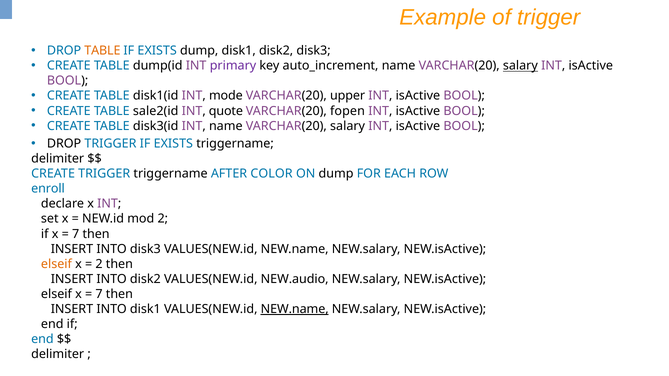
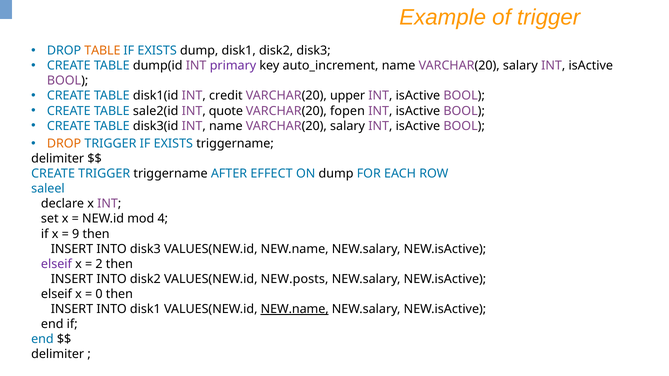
salary at (520, 66) underline: present -> none
mode: mode -> credit
DROP at (64, 144) colour: black -> orange
COLOR: COLOR -> EFFECT
enroll: enroll -> saleel
mod 2: 2 -> 4
7 at (76, 234): 7 -> 9
elseif at (56, 264) colour: orange -> purple
NEW.audio: NEW.audio -> NEW.posts
7 at (99, 294): 7 -> 0
